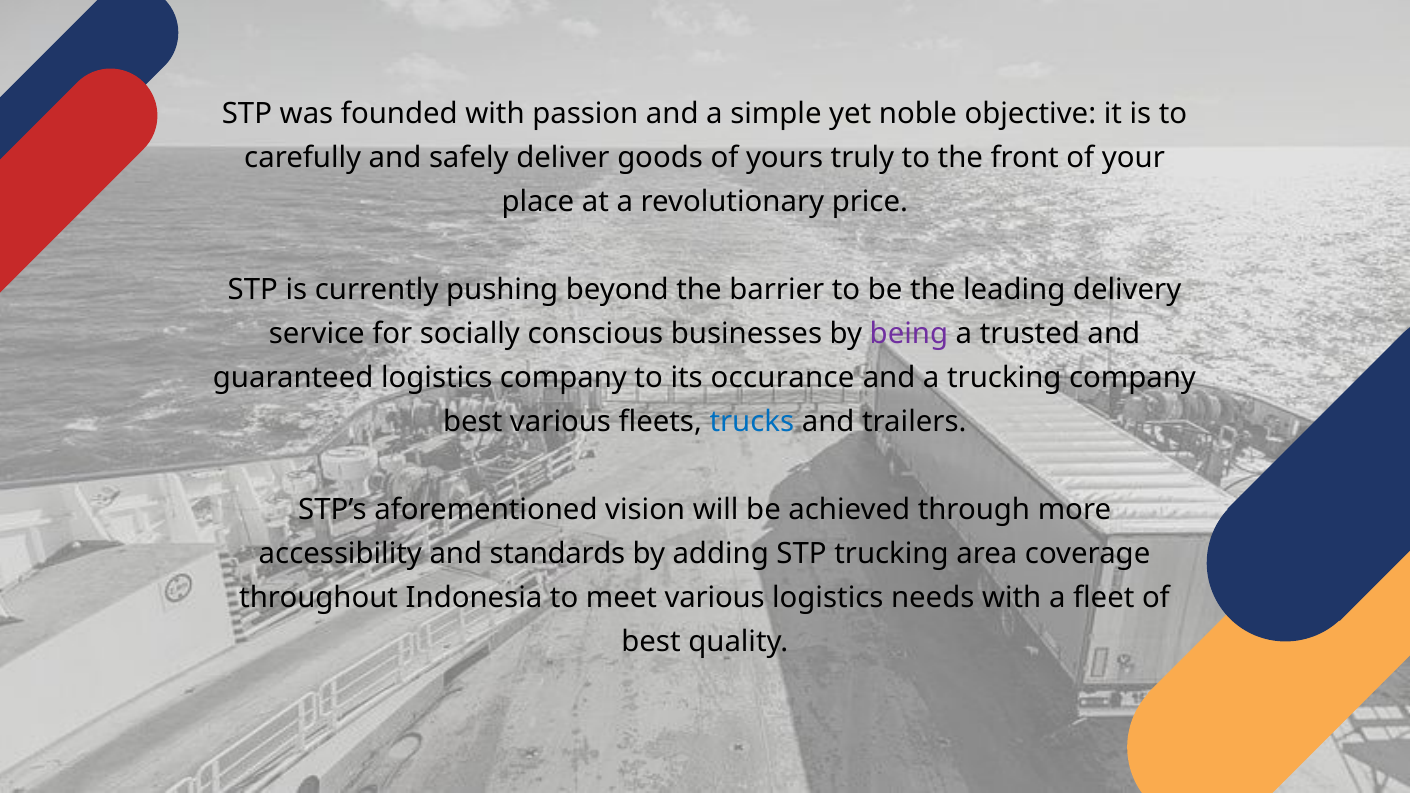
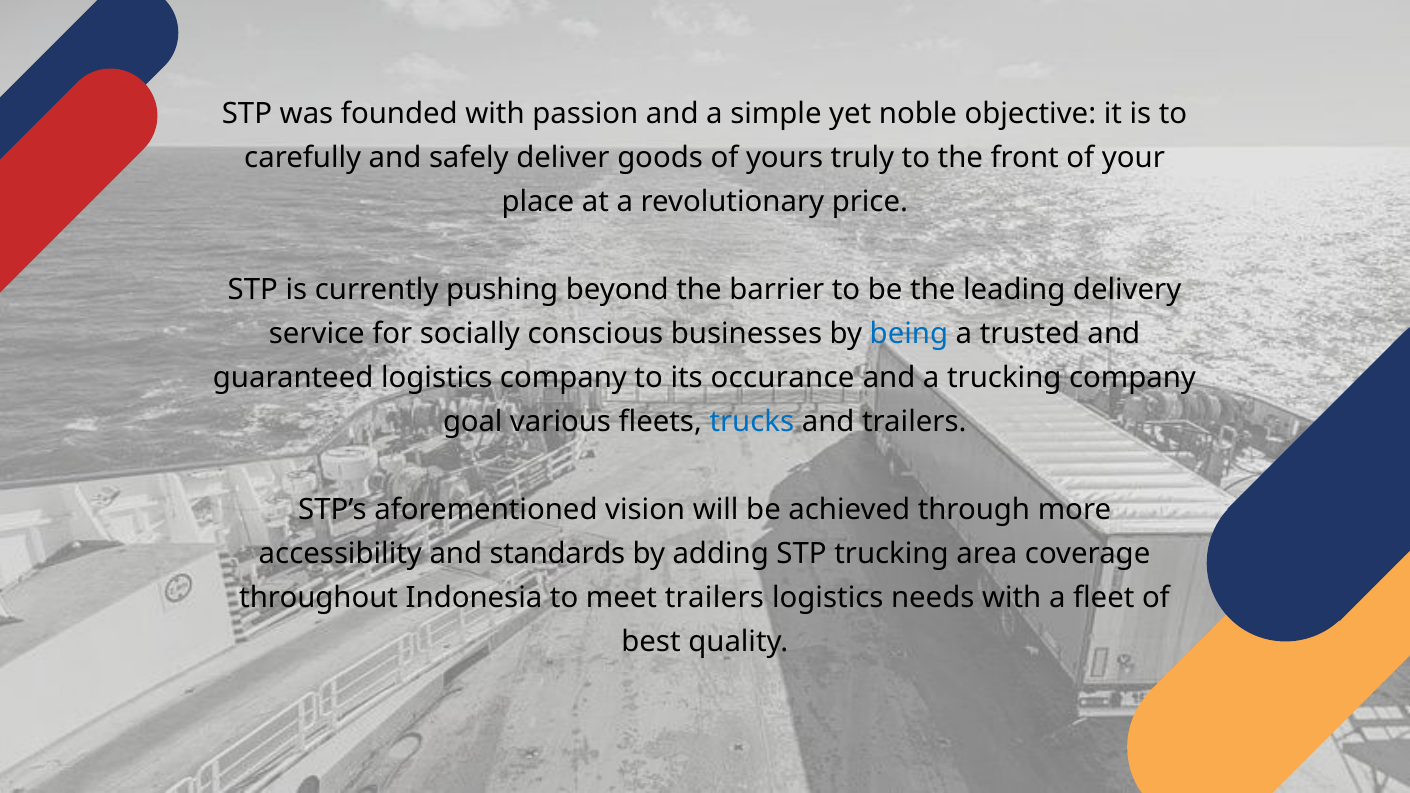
being colour: purple -> blue
best at (473, 422): best -> goal
meet various: various -> trailers
